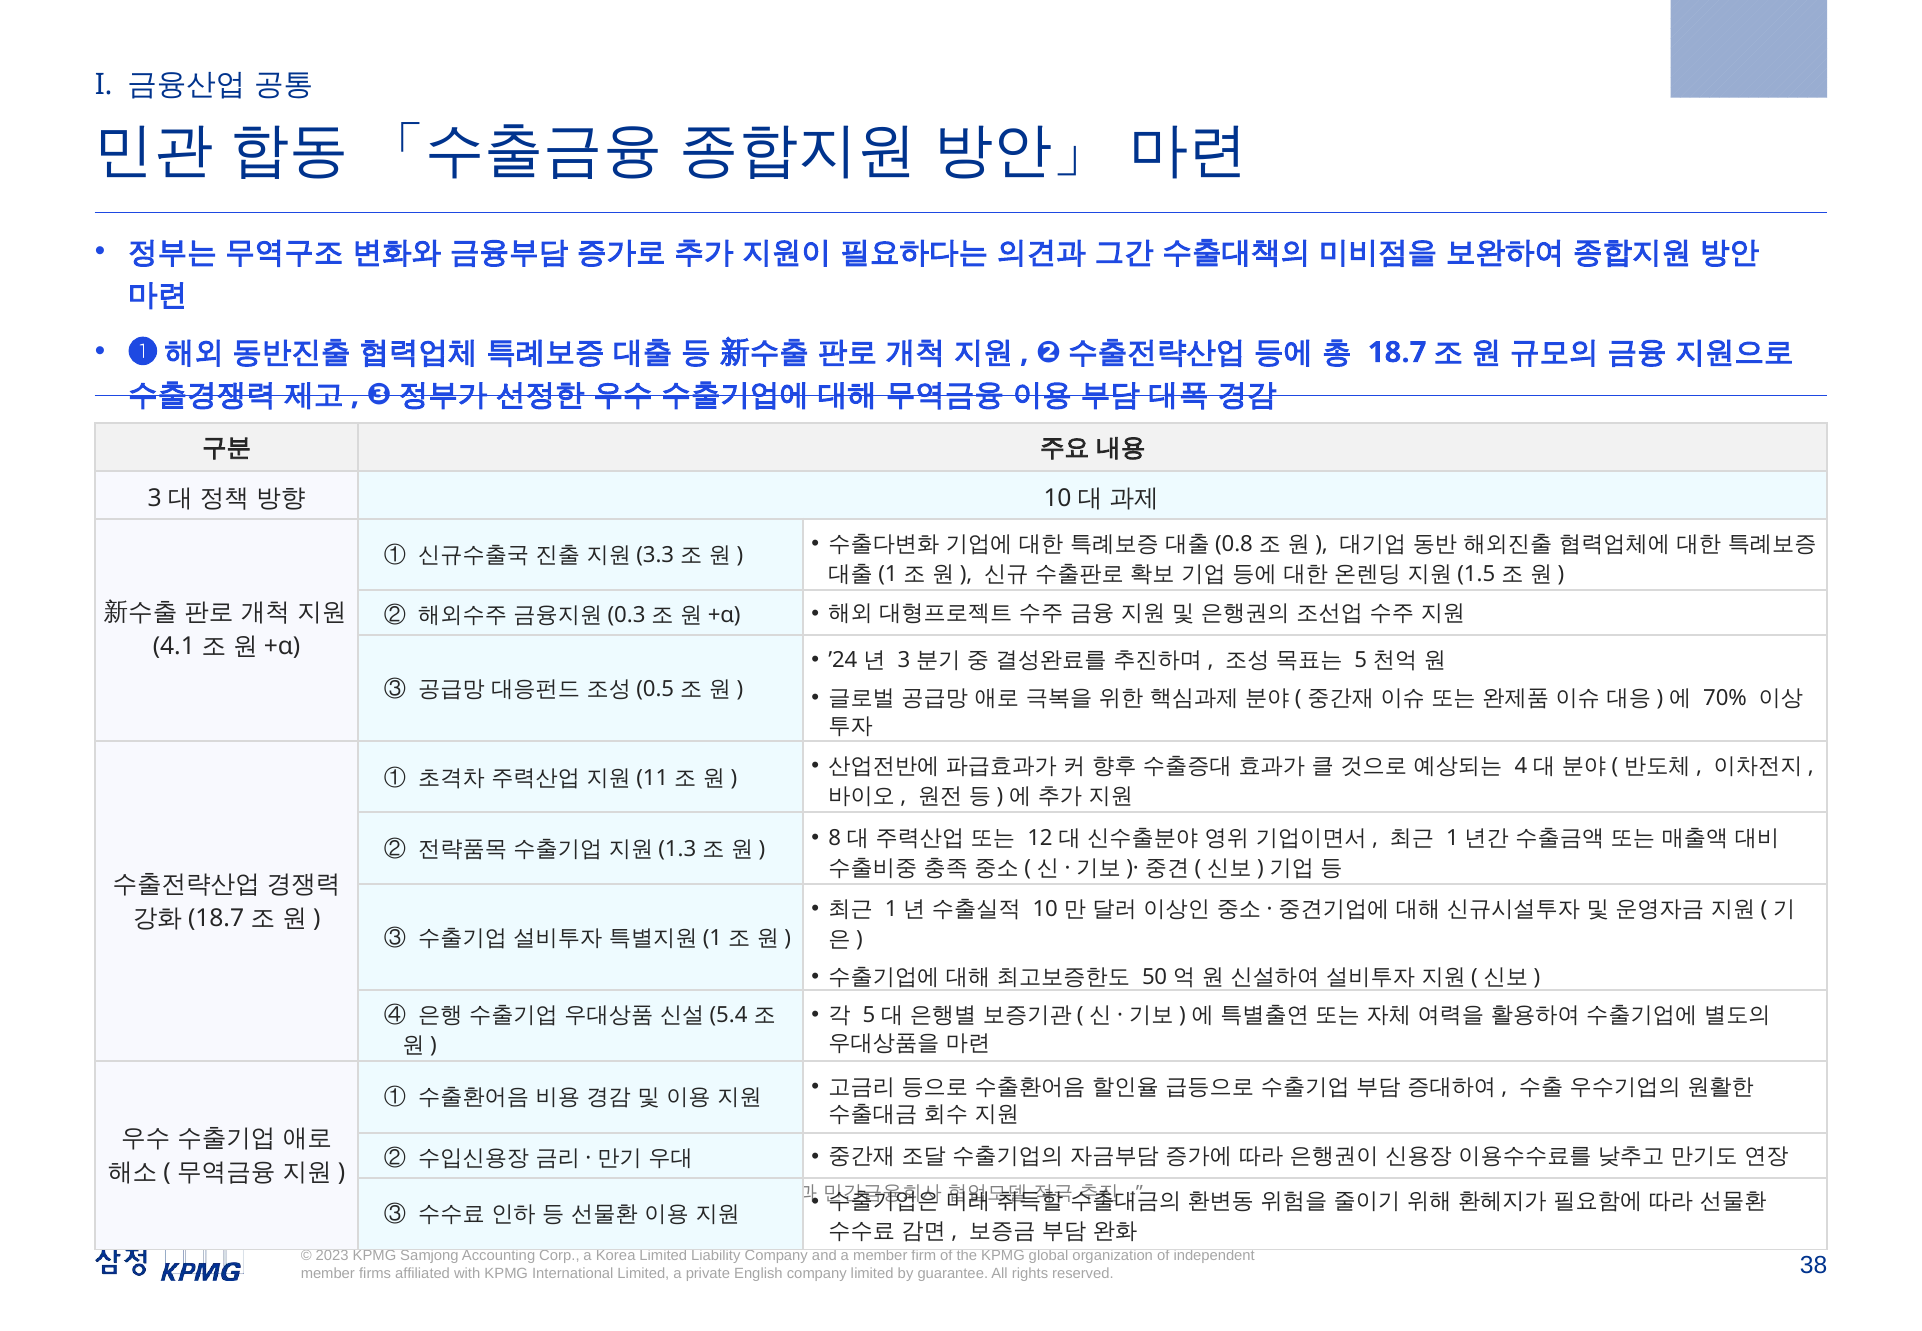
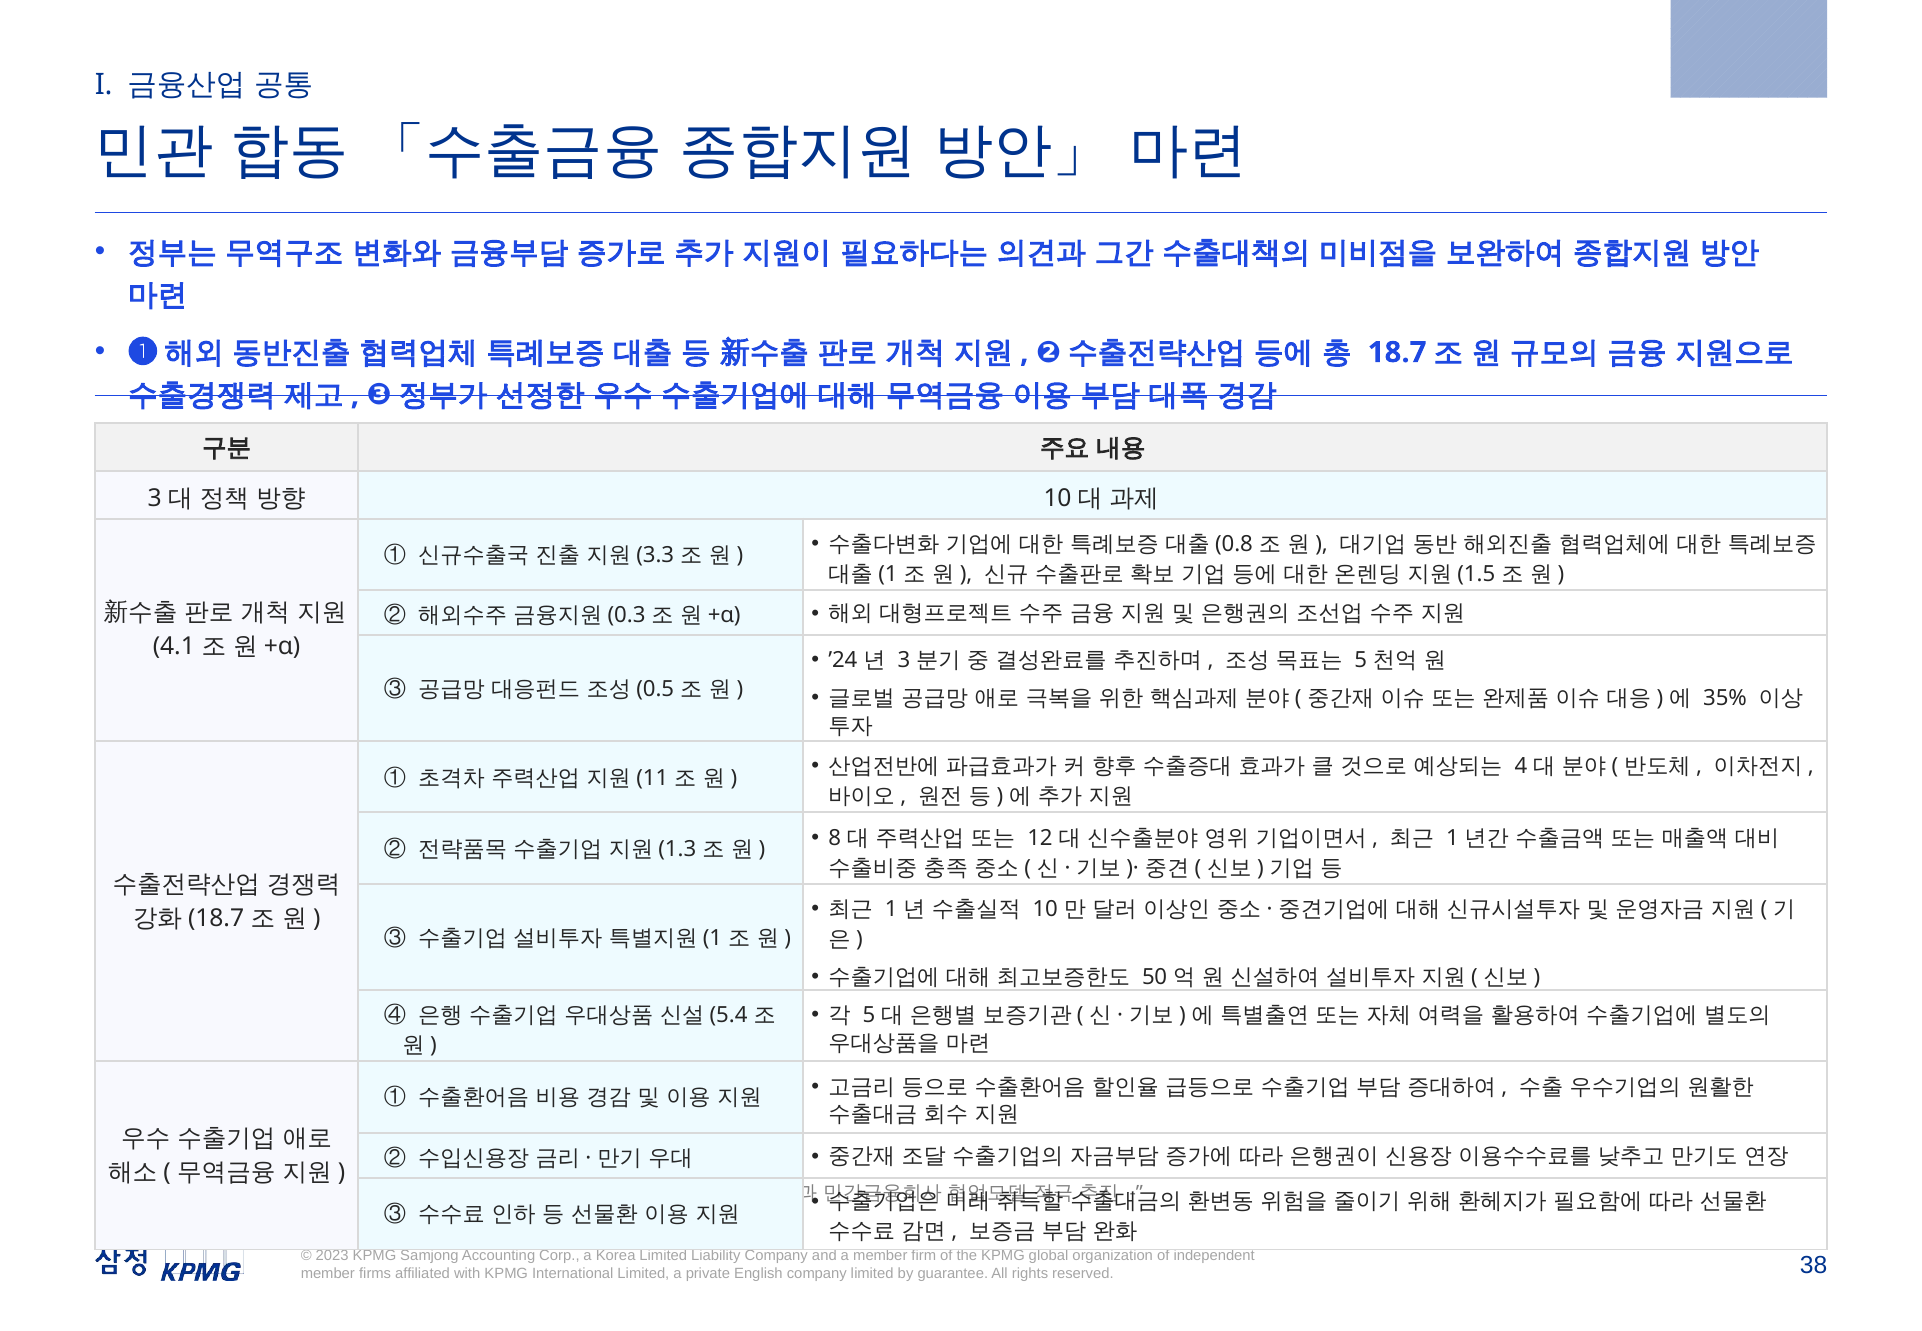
70%: 70% -> 35%
